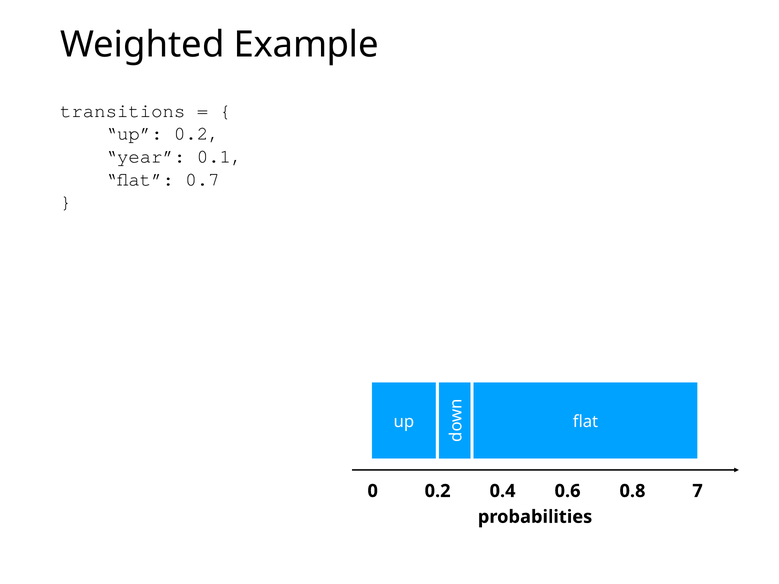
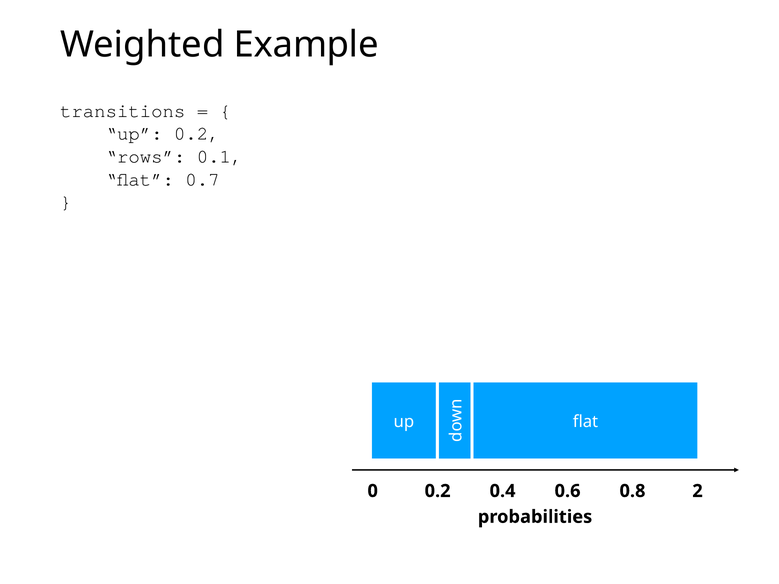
year: year -> rows
7: 7 -> 2
